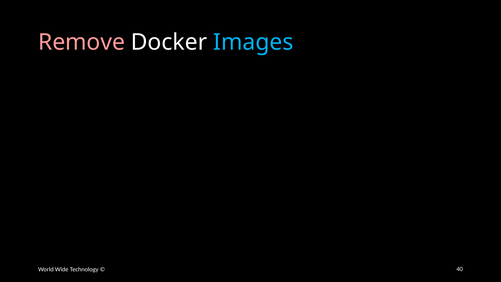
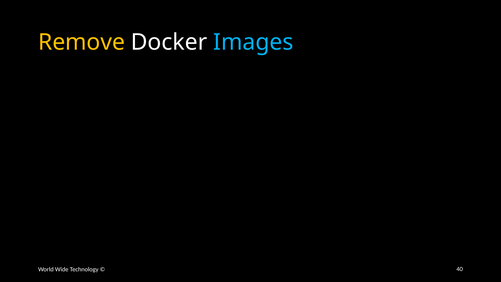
Remove colour: pink -> yellow
